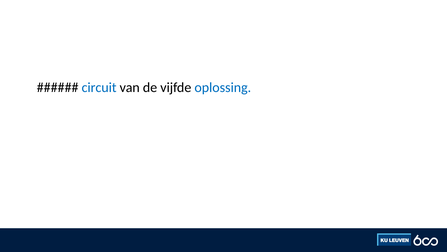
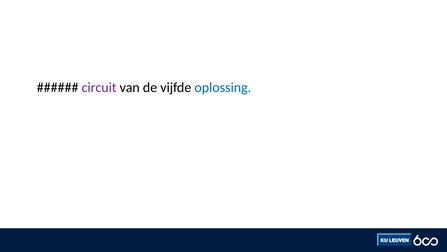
circuit colour: blue -> purple
